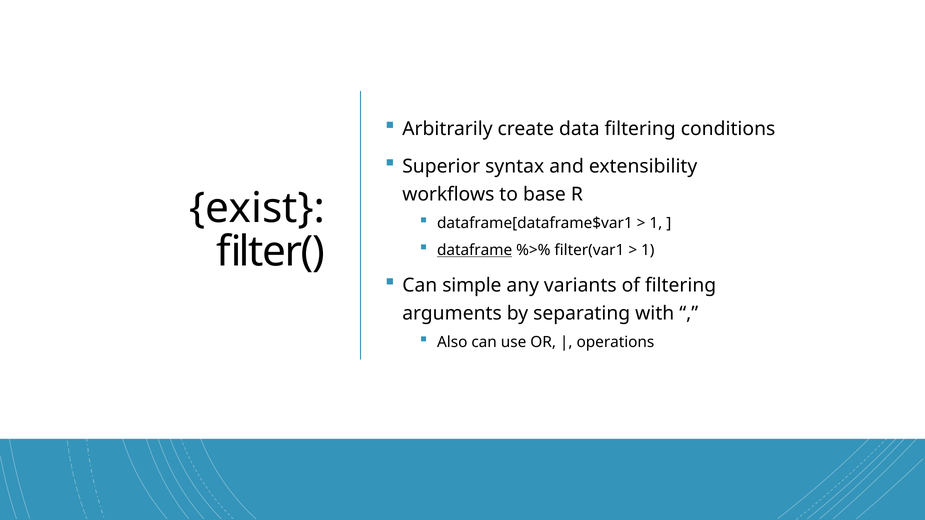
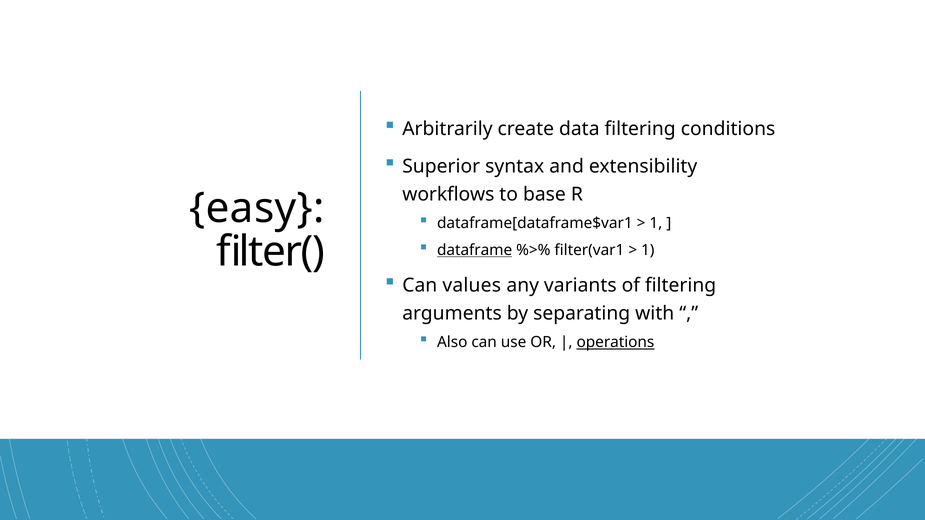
exist: exist -> easy
simple: simple -> values
operations underline: none -> present
